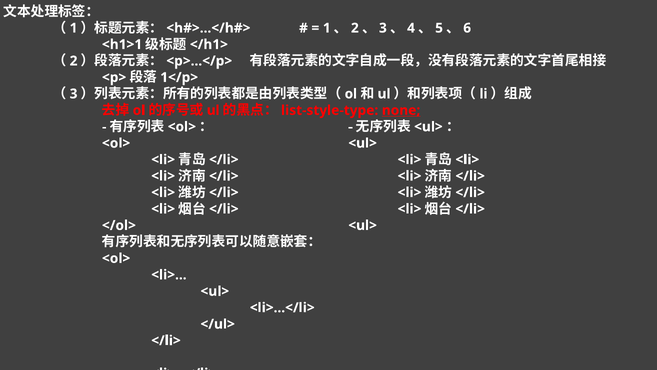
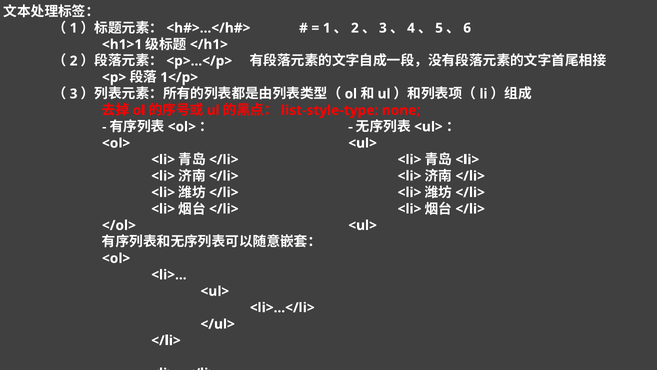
none underline: present -> none
